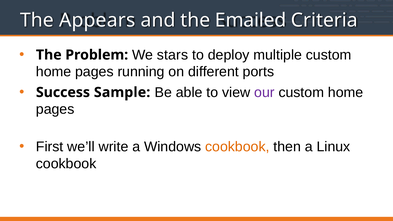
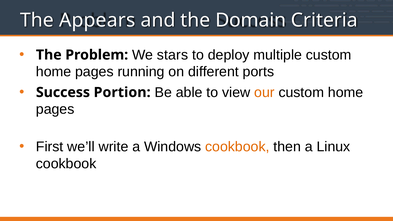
Emailed: Emailed -> Domain
Sample: Sample -> Portion
our colour: purple -> orange
